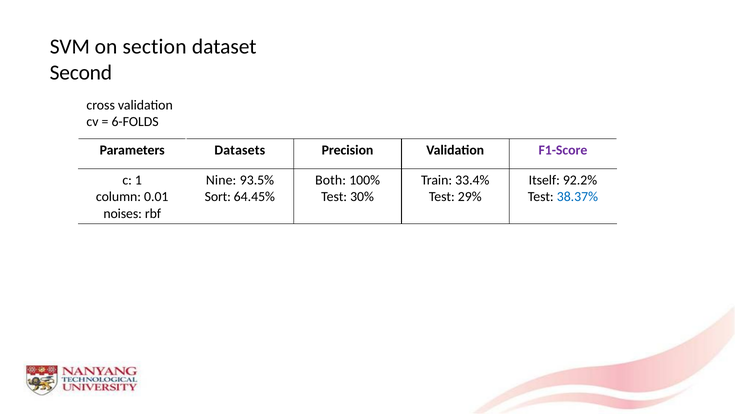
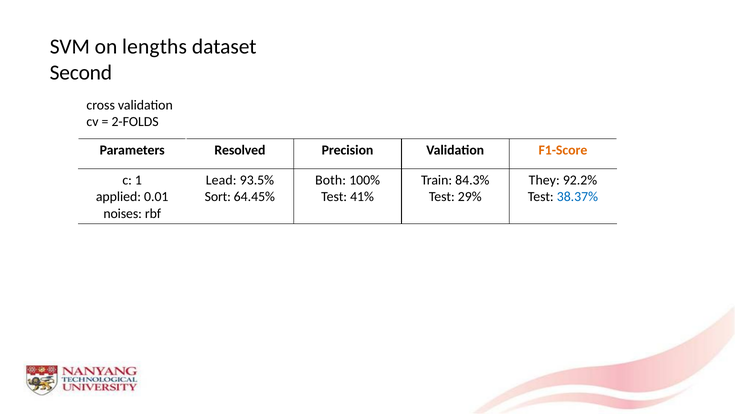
section: section -> lengths
6-FOLDS: 6-FOLDS -> 2-FOLDS
Datasets: Datasets -> Resolved
F1-Score colour: purple -> orange
Nine: Nine -> Lead
33.4%: 33.4% -> 84.3%
Itself: Itself -> They
column: column -> applied
30%: 30% -> 41%
